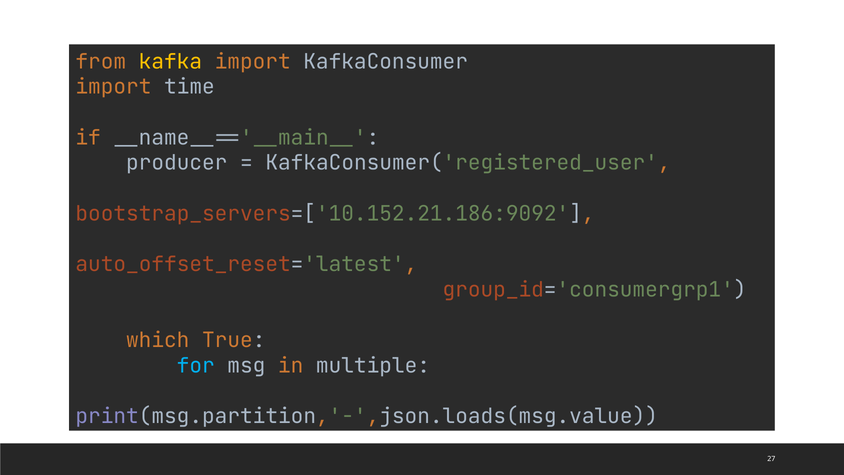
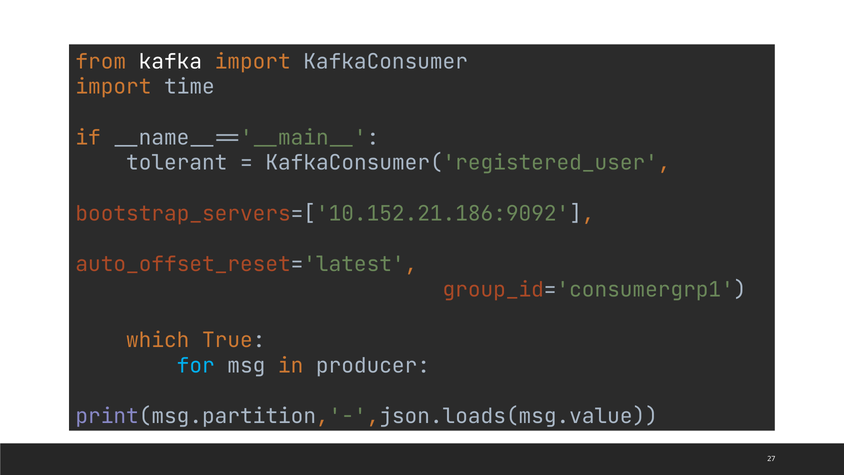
kafka colour: yellow -> white
producer: producer -> tolerant
multiple: multiple -> producer
